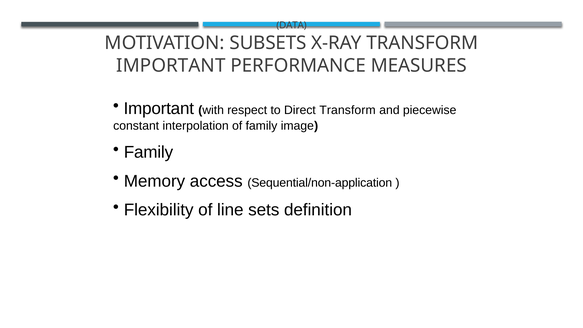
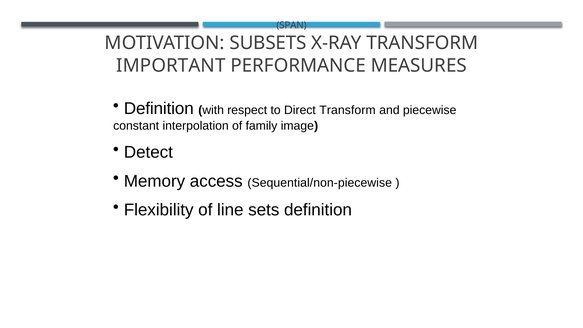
DATA: DATA -> SPAN
Important at (159, 109): Important -> Definition
Family at (148, 152): Family -> Detect
Sequential/non-application: Sequential/non-application -> Sequential/non-piecewise
